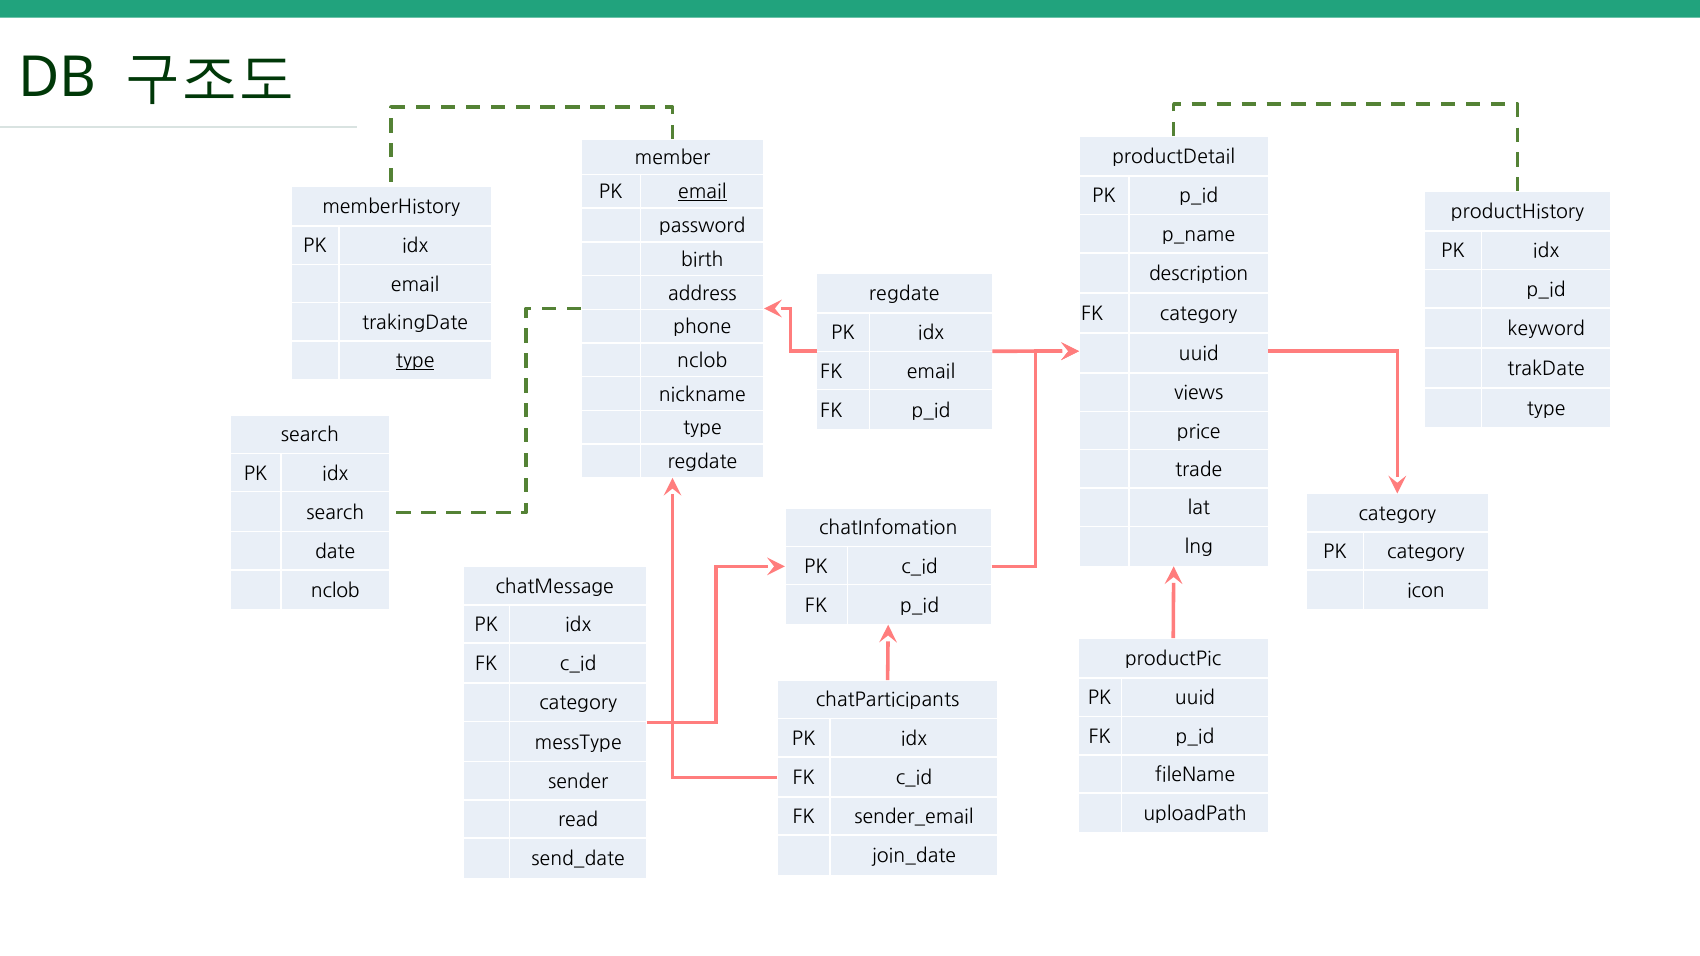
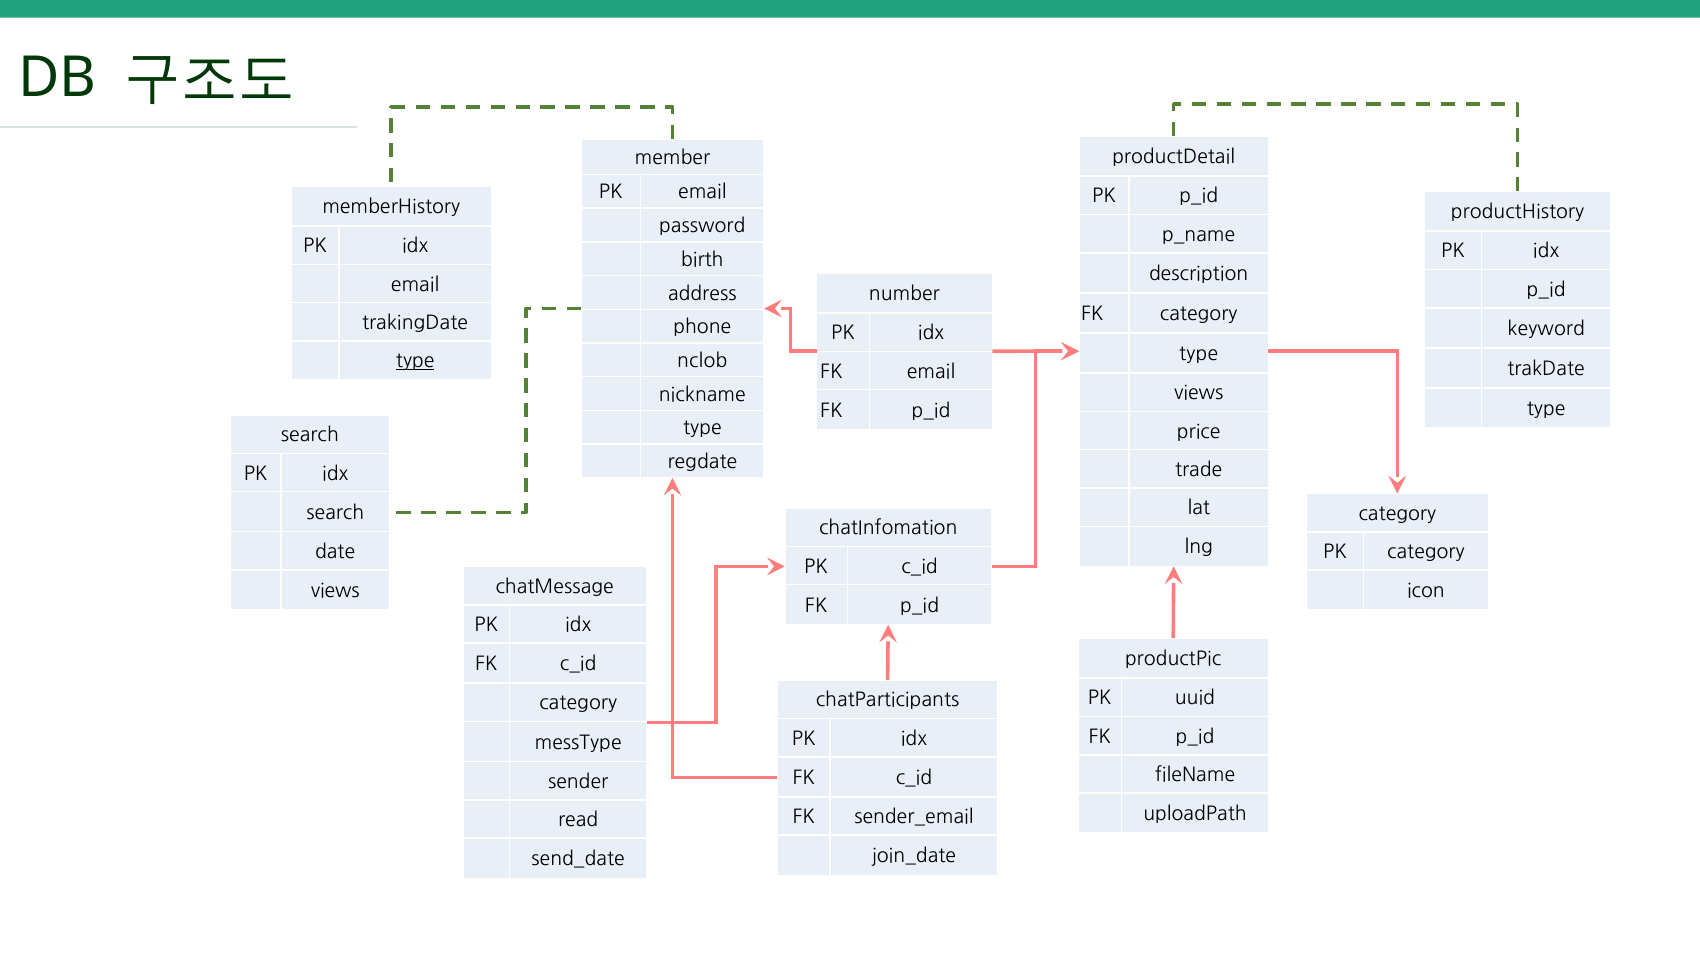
email at (702, 193) underline: present -> none
regdate at (904, 294): regdate -> number
uuid at (1199, 354): uuid -> type
nclob at (335, 591): nclob -> views
